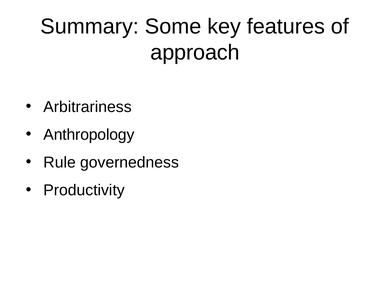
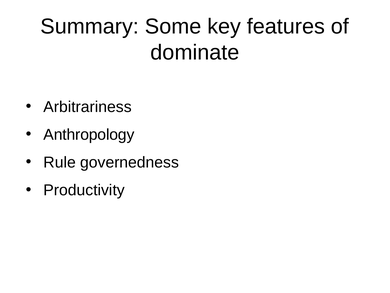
approach: approach -> dominate
